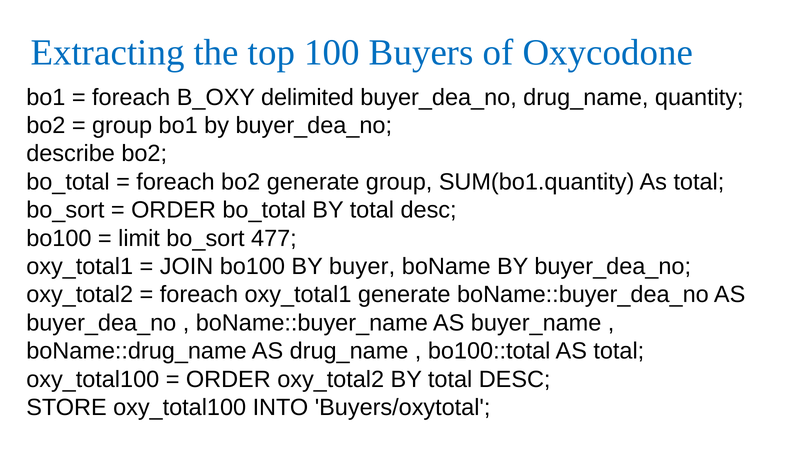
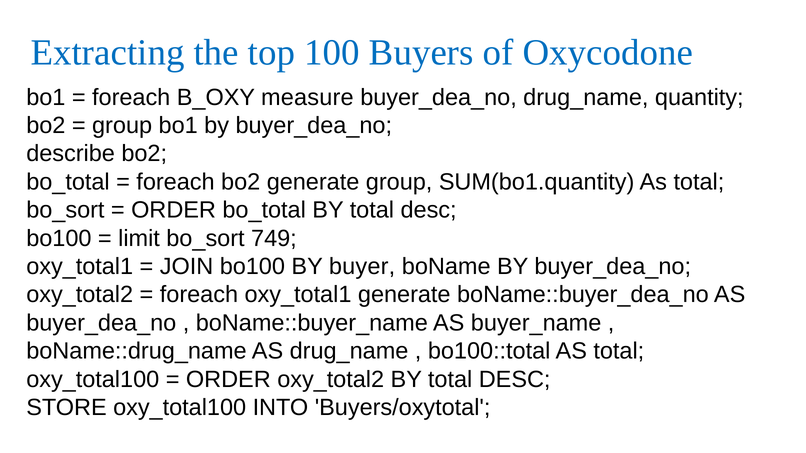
delimited: delimited -> measure
477: 477 -> 749
